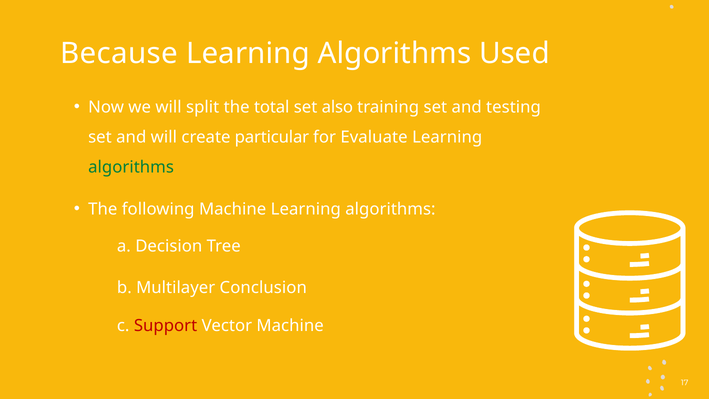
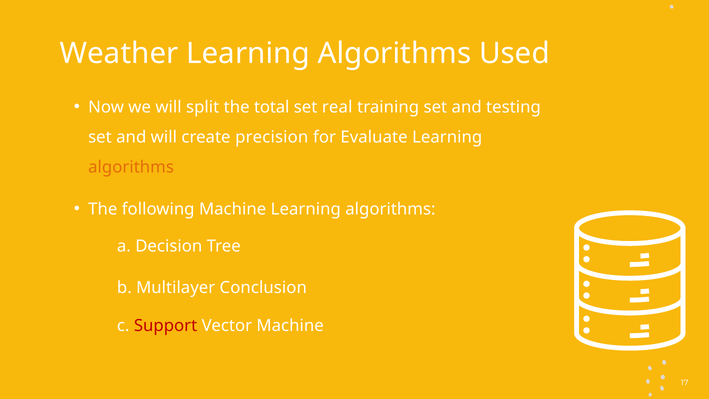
Because: Because -> Weather
also: also -> real
particular: particular -> precision
algorithms at (131, 167) colour: green -> orange
